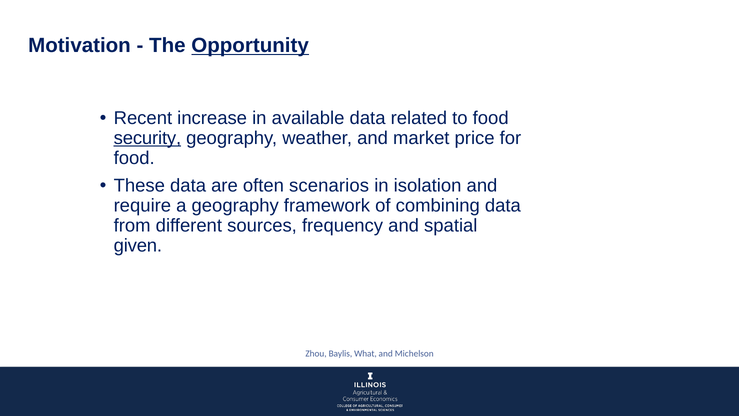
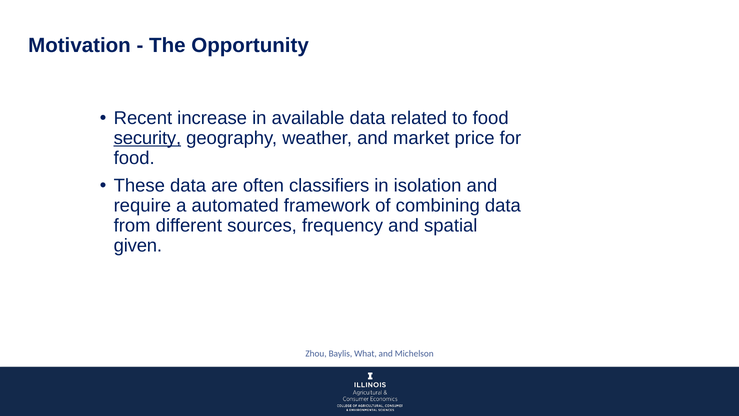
Opportunity underline: present -> none
scenarios: scenarios -> classifiers
a geography: geography -> automated
